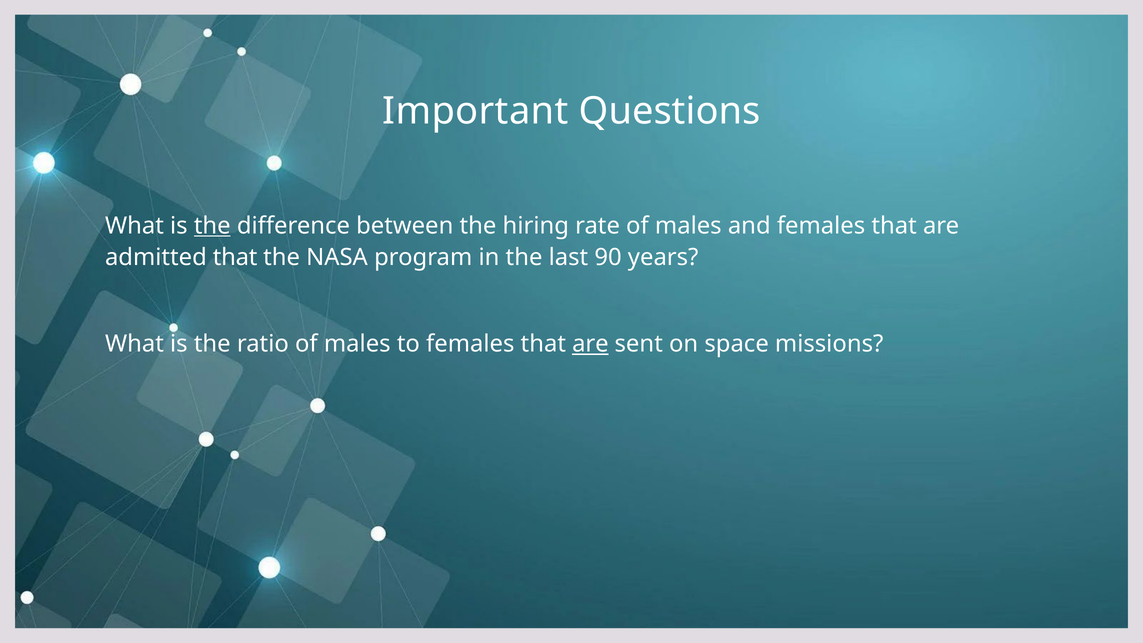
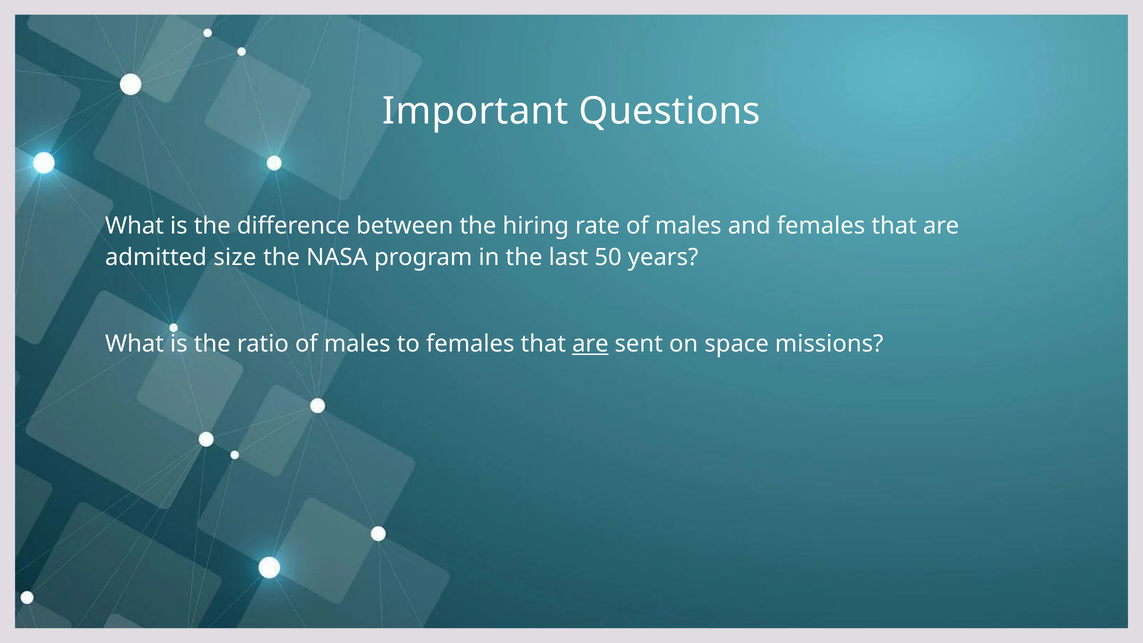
the at (212, 226) underline: present -> none
admitted that: that -> size
90: 90 -> 50
